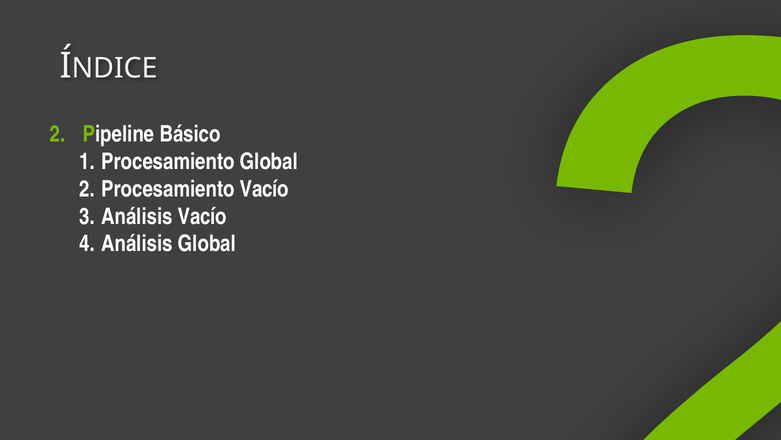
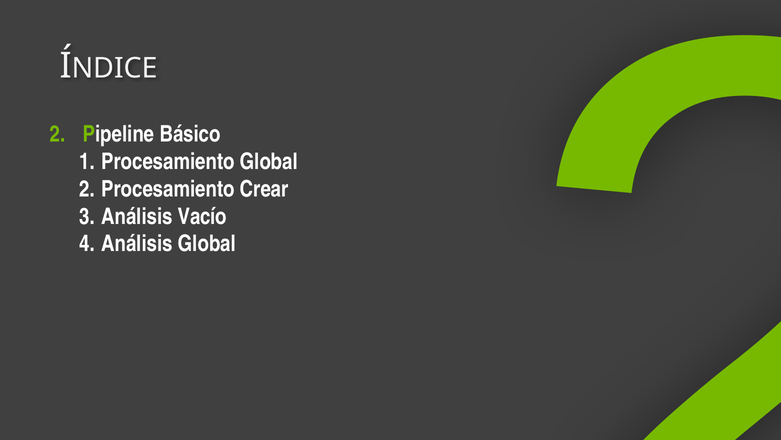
Procesamiento Vacío: Vacío -> Crear
